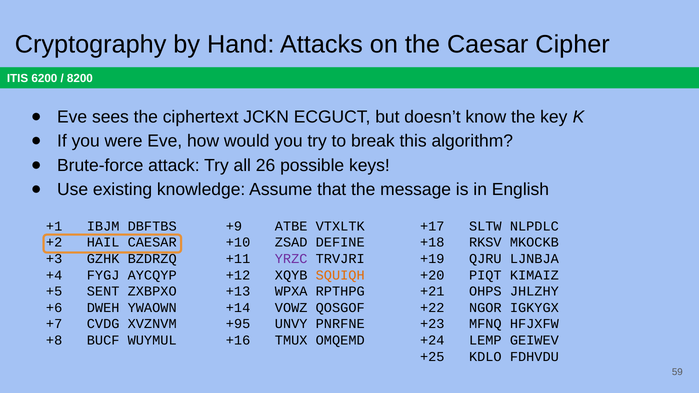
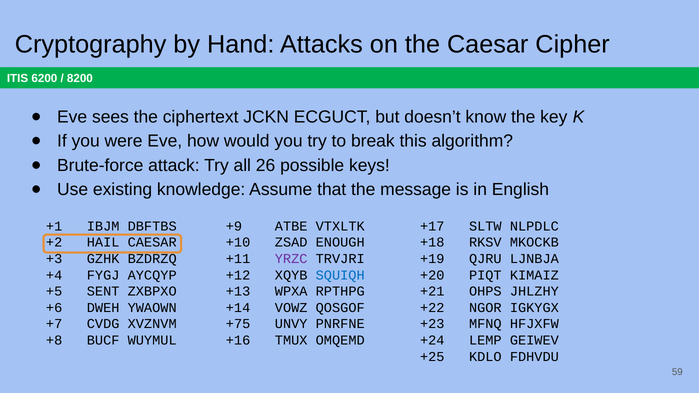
DEFINE: DEFINE -> ENOUGH
SQUIQH colour: orange -> blue
+95: +95 -> +75
